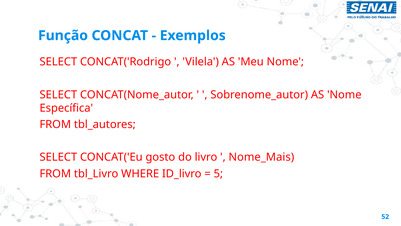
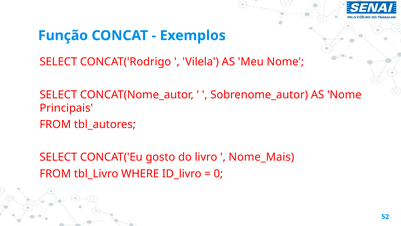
Específica: Específica -> Principais
5: 5 -> 0
